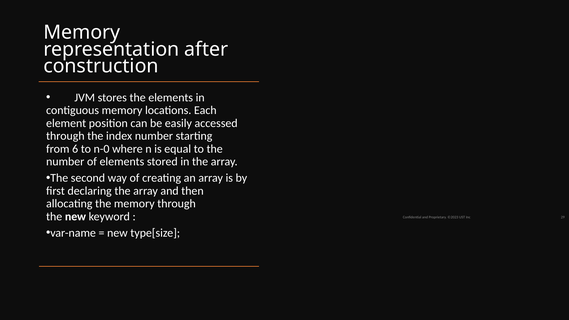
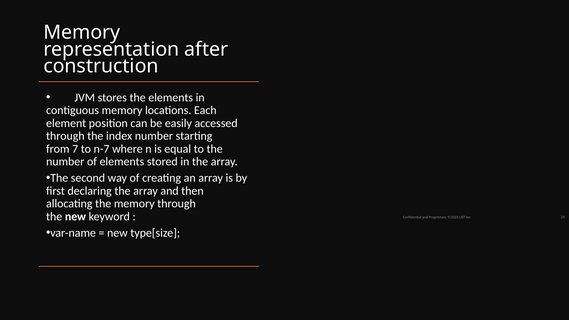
6: 6 -> 7
n-0: n-0 -> n-7
